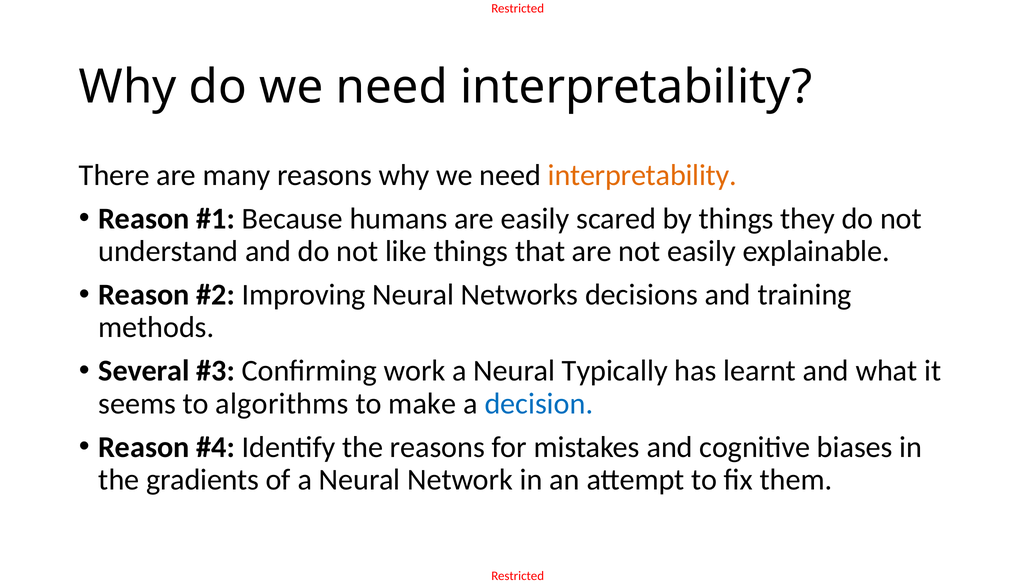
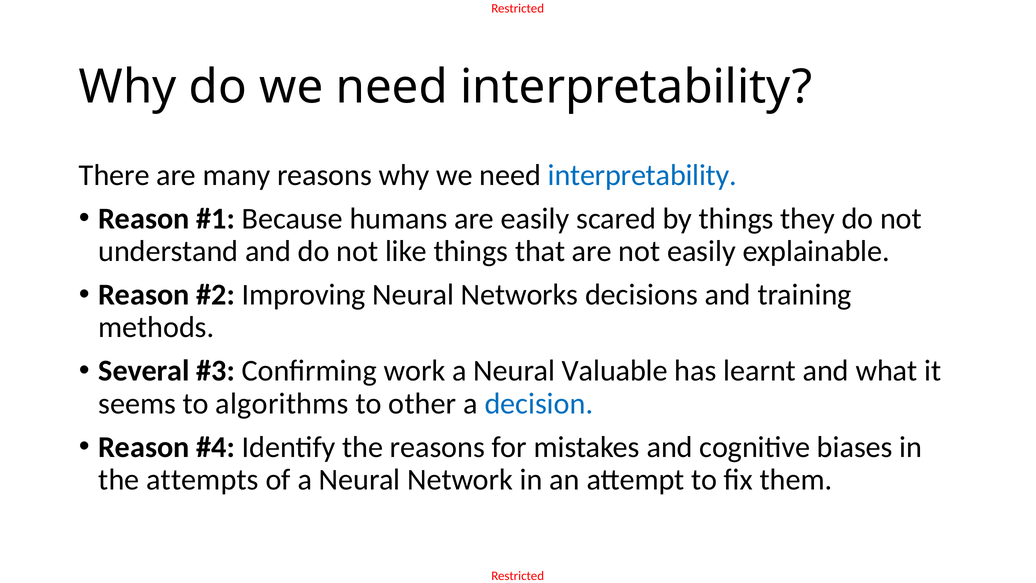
interpretability at (642, 175) colour: orange -> blue
Typically: Typically -> Valuable
make: make -> other
gradients: gradients -> attempts
